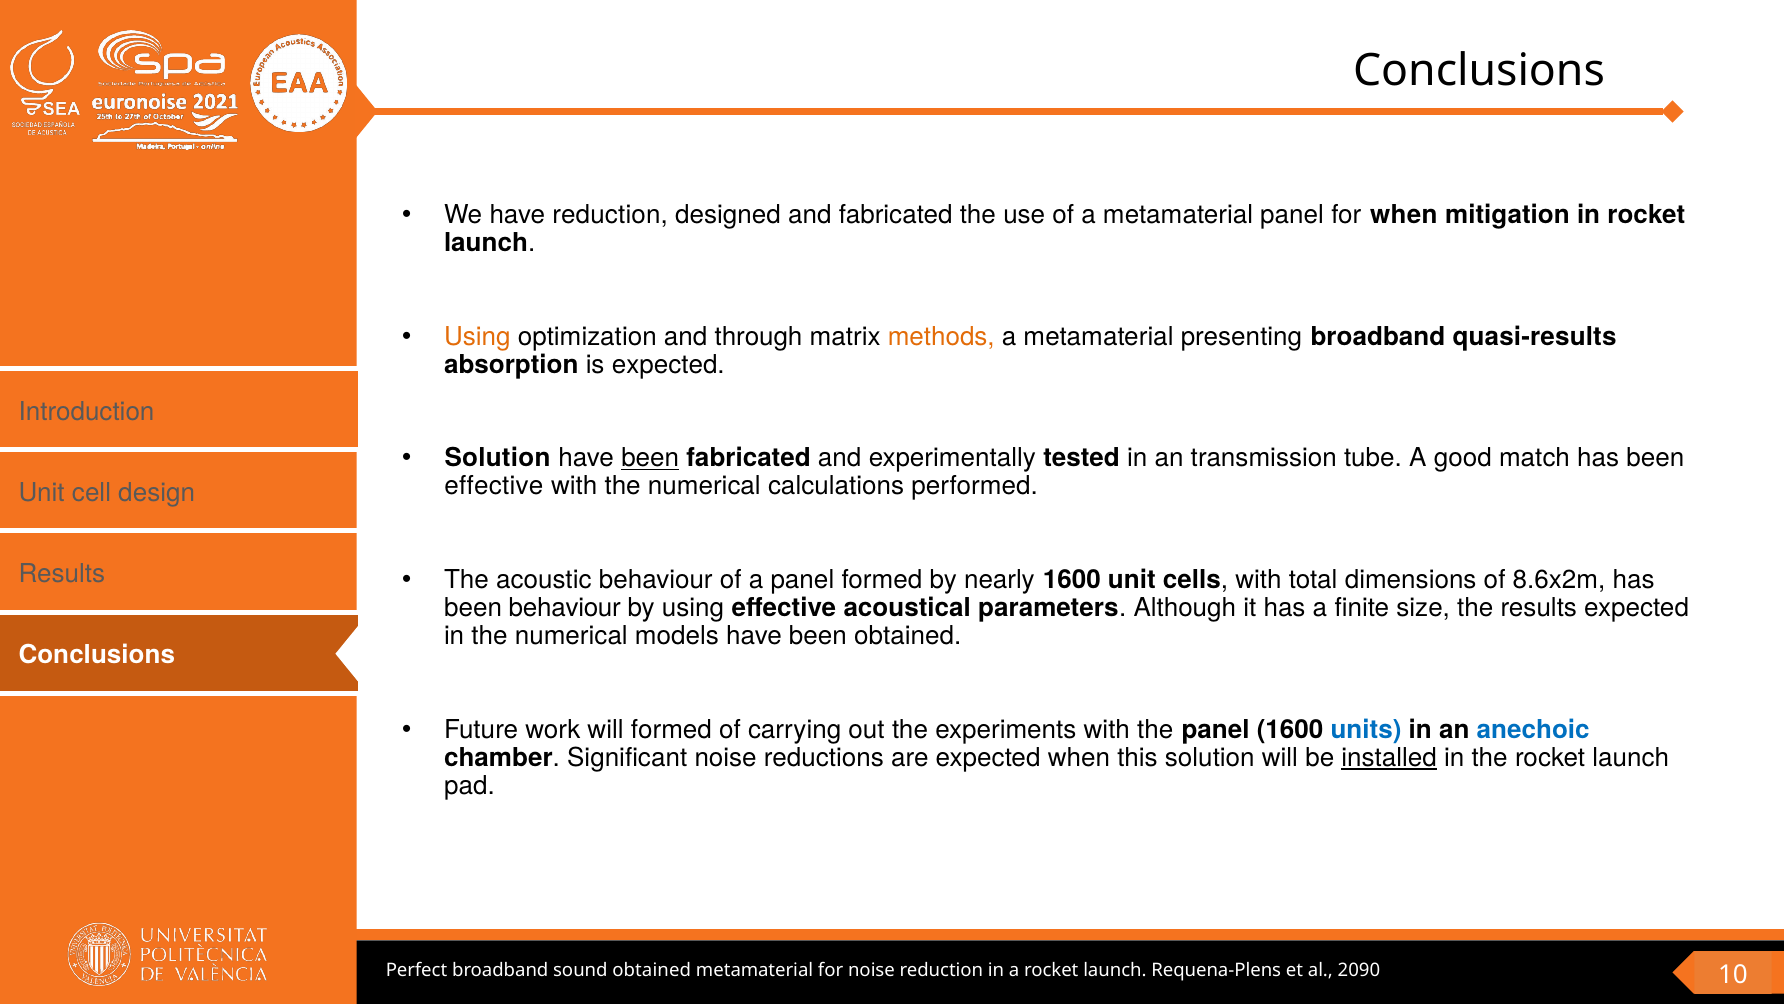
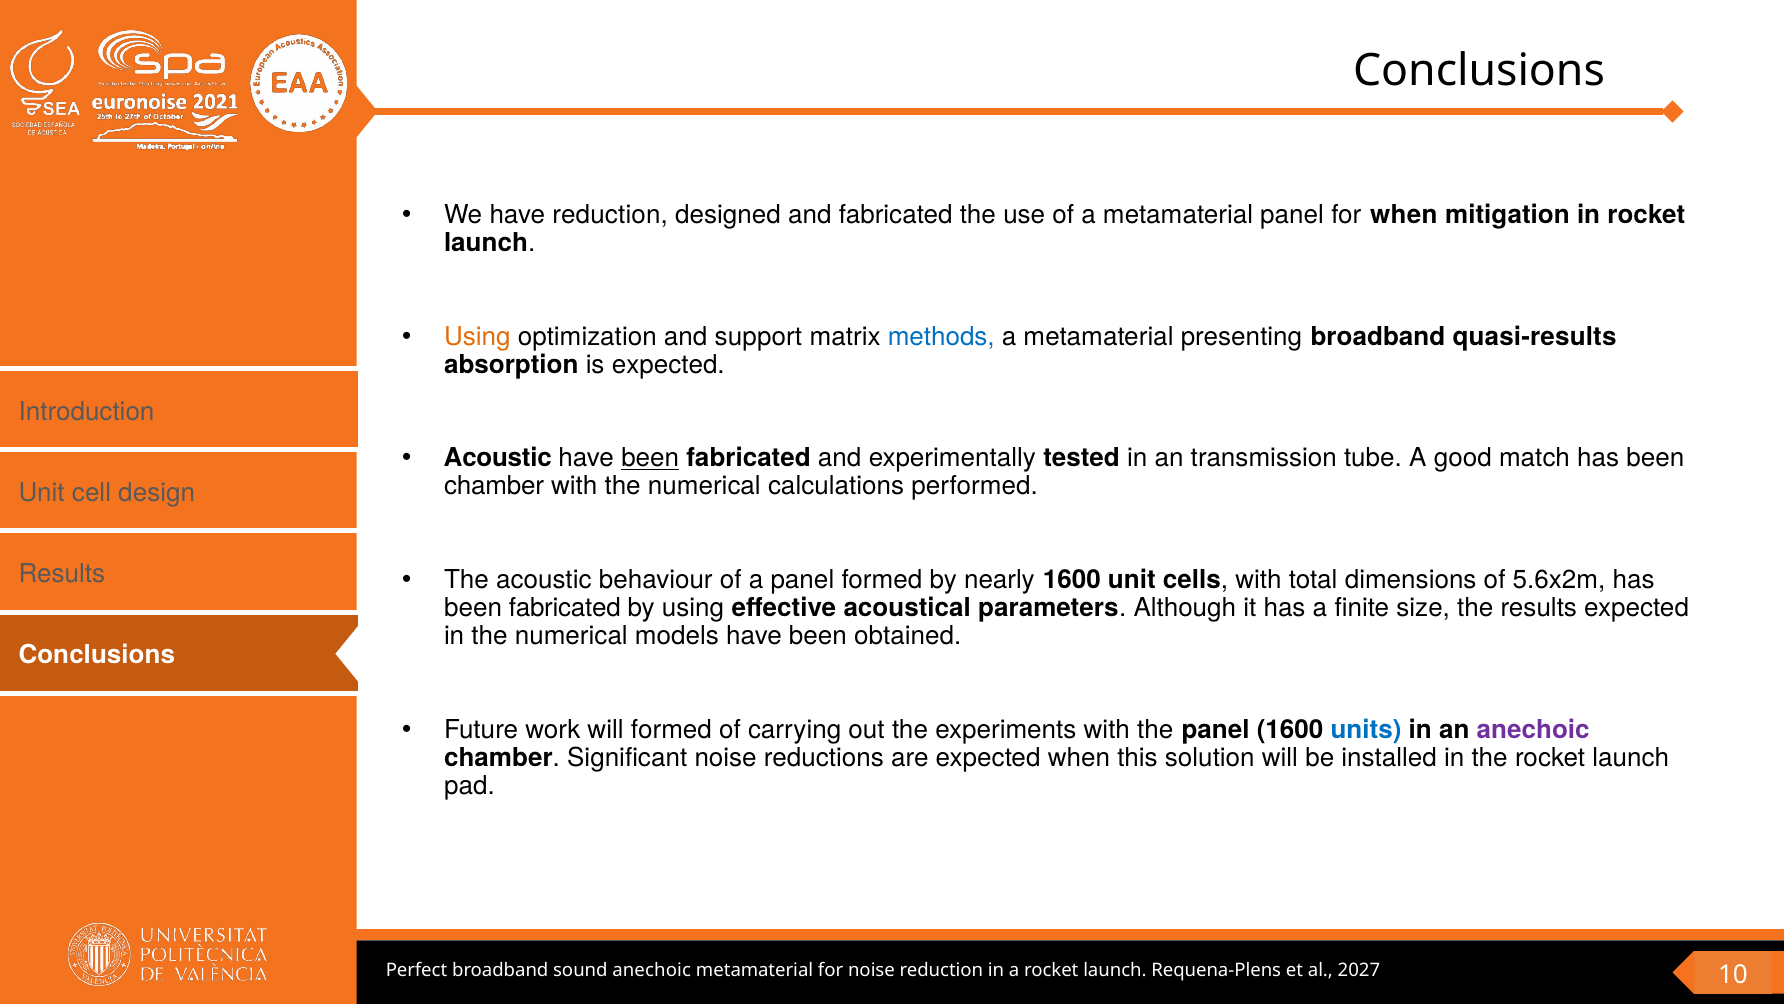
through: through -> support
methods colour: orange -> blue
Solution at (498, 458): Solution -> Acoustic
effective at (494, 486): effective -> chamber
8.6x2m: 8.6x2m -> 5.6x2m
behaviour at (565, 608): behaviour -> fabricated
anechoic at (1533, 729) colour: blue -> purple
installed underline: present -> none
sound obtained: obtained -> anechoic
2090: 2090 -> 2027
